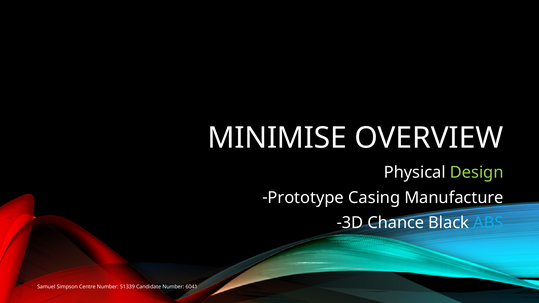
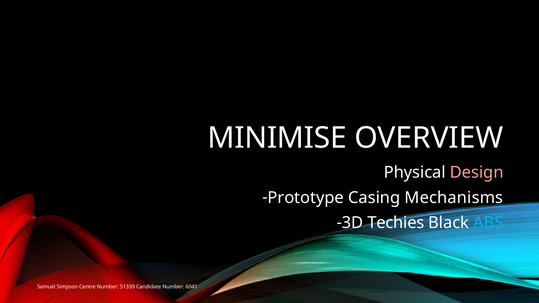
Design colour: light green -> pink
Manufacture: Manufacture -> Mechanisms
Chance: Chance -> Techies
